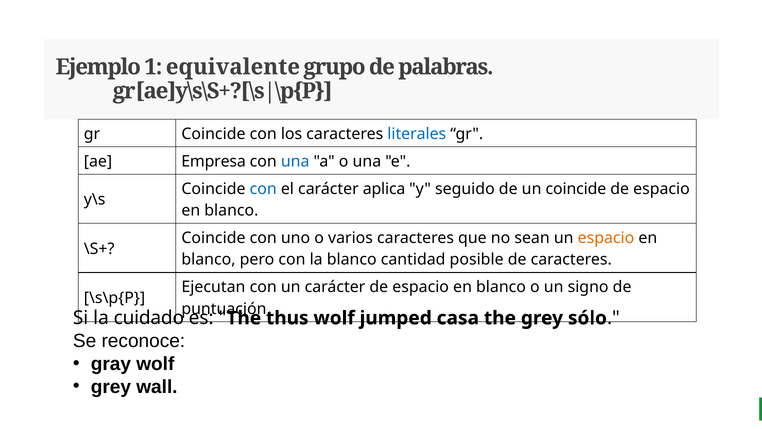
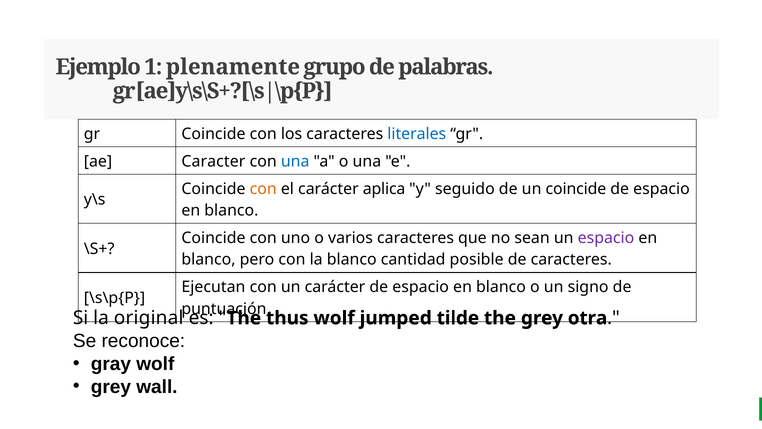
equivalente: equivalente -> plenamente
Empresa: Empresa -> Caracter
con at (263, 189) colour: blue -> orange
espacio at (606, 238) colour: orange -> purple
cuidado: cuidado -> original
casa: casa -> tilde
sólo: sólo -> otra
